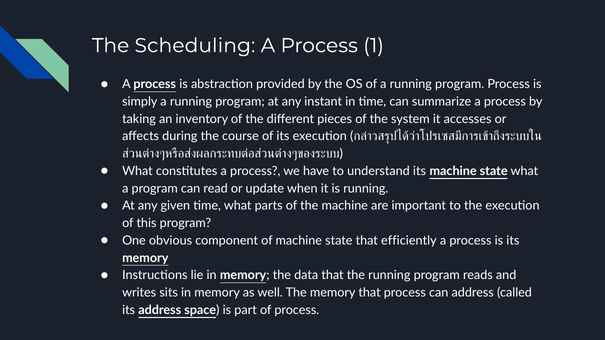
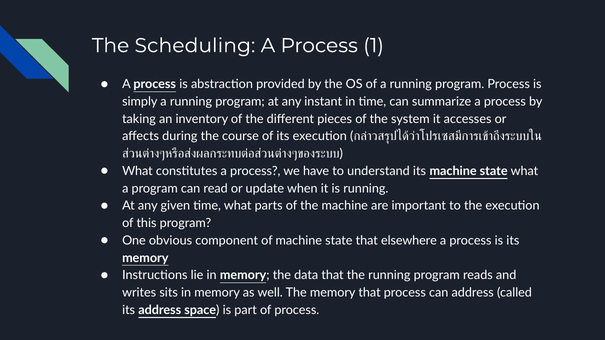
efficiently: efficiently -> elsewhere
